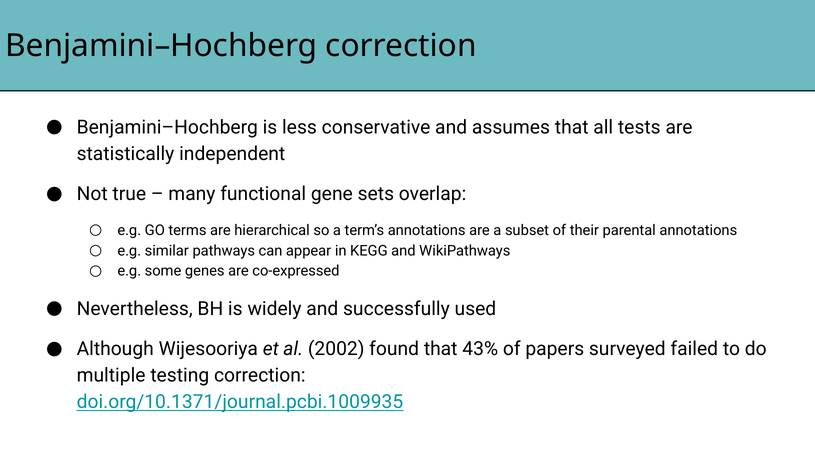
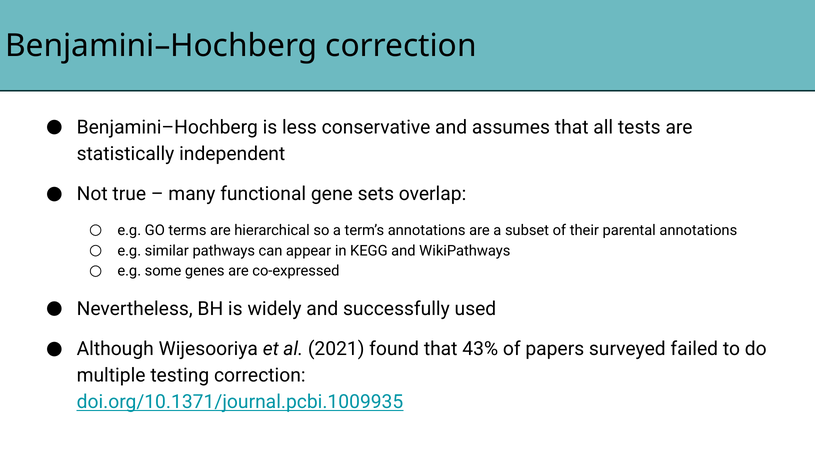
2002: 2002 -> 2021
